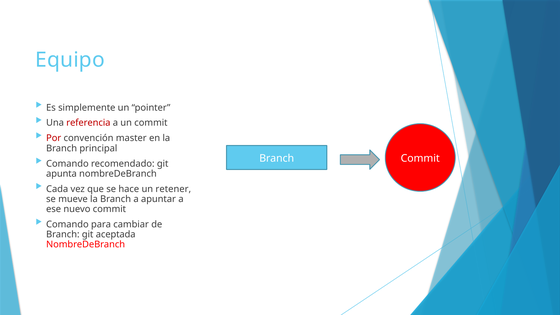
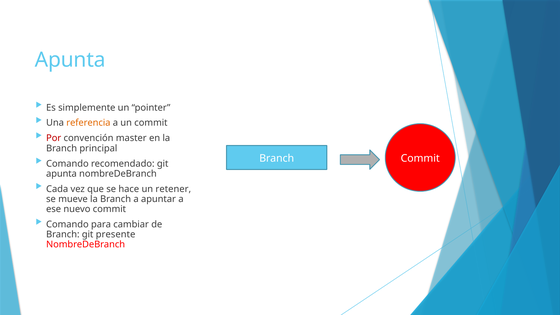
Equipo at (70, 60): Equipo -> Apunta
referencia colour: red -> orange
aceptada: aceptada -> presente
